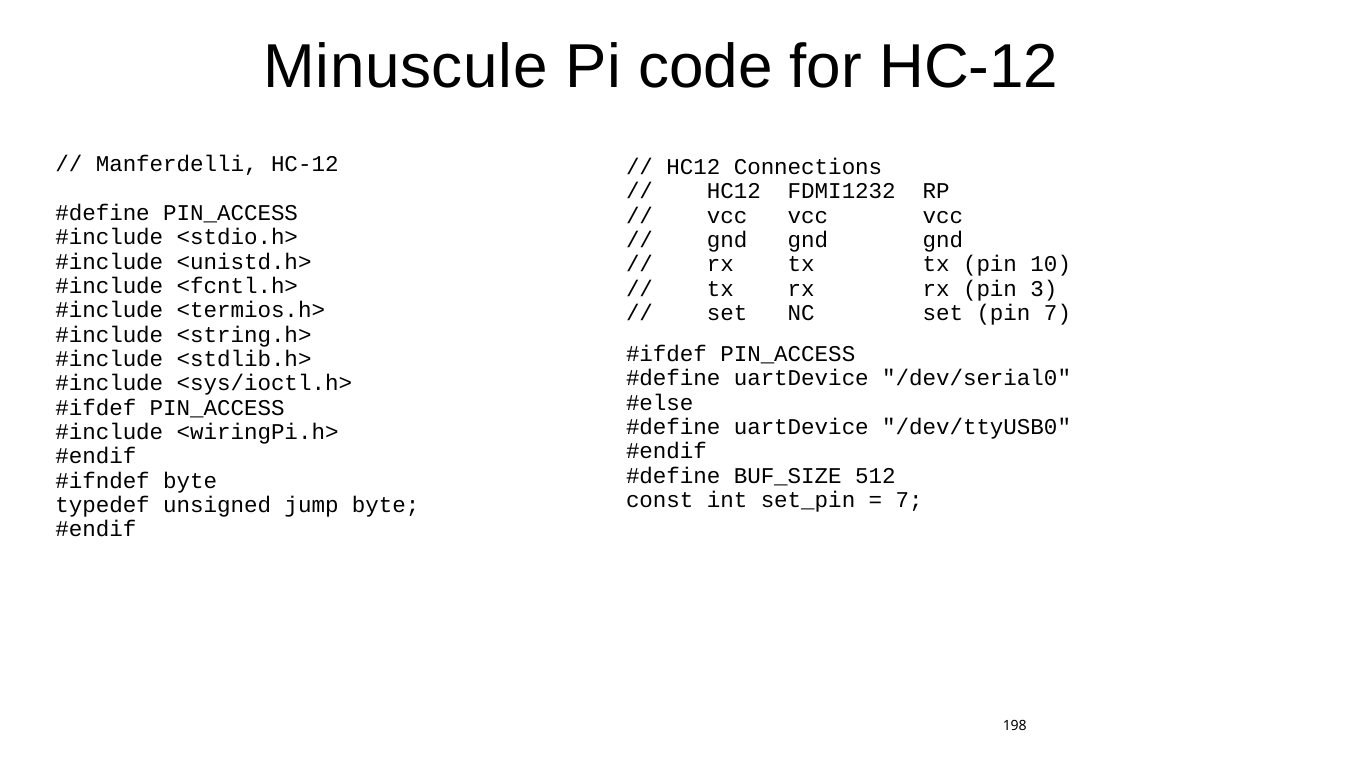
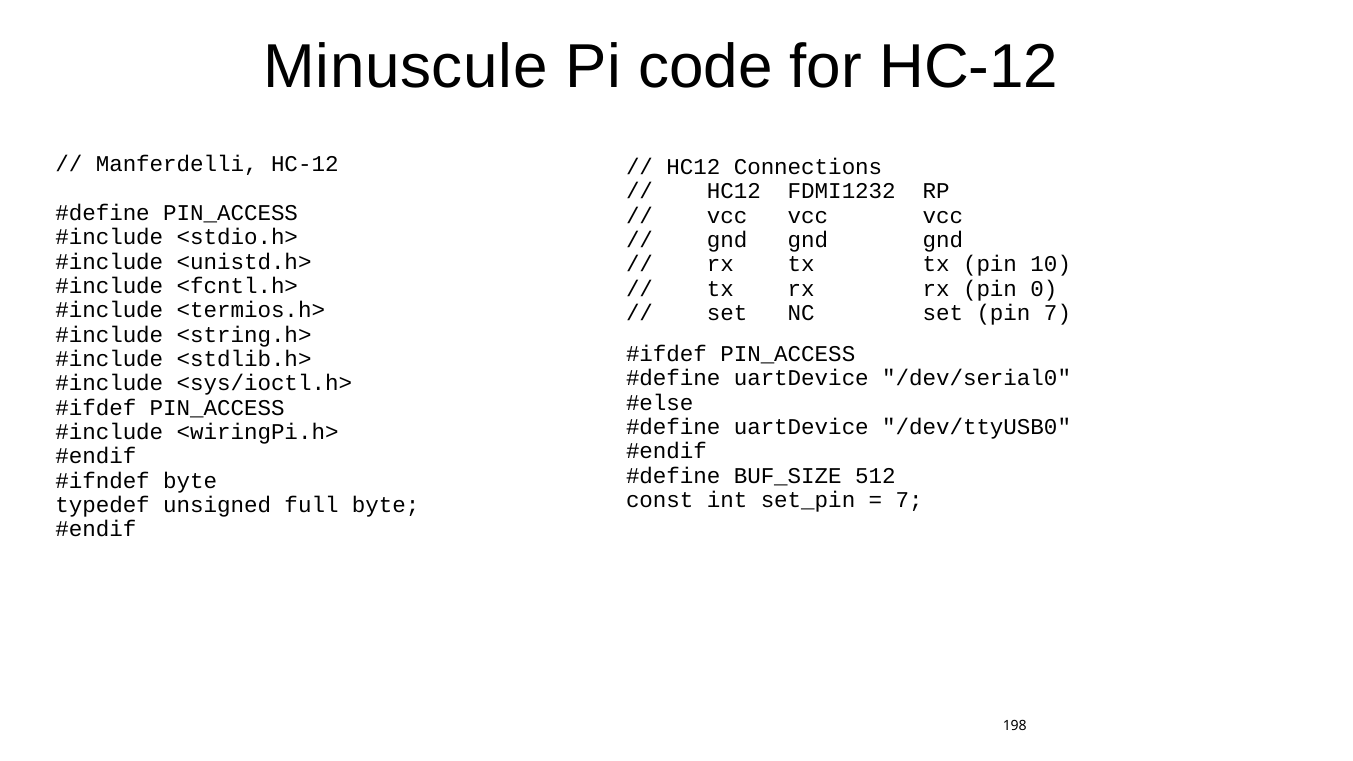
3: 3 -> 0
jump: jump -> full
